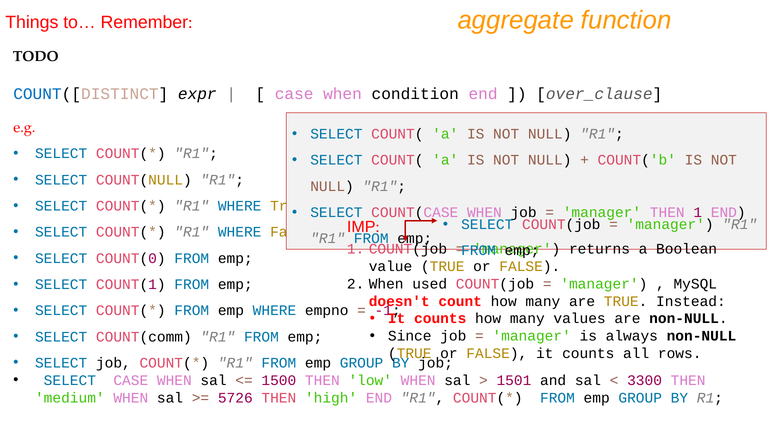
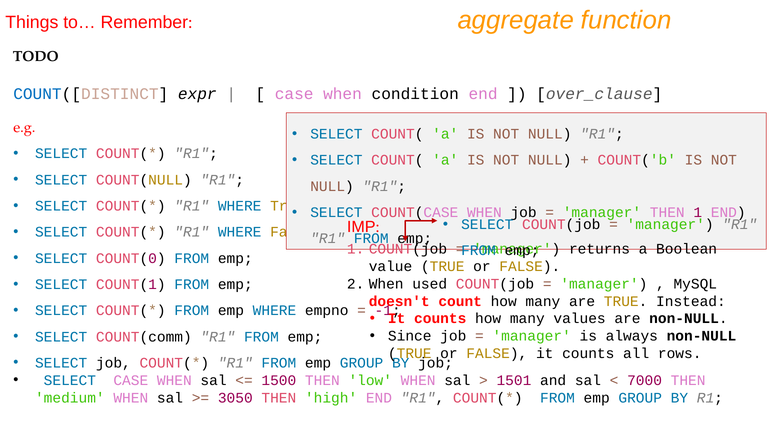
3300: 3300 -> 7000
5726: 5726 -> 3050
